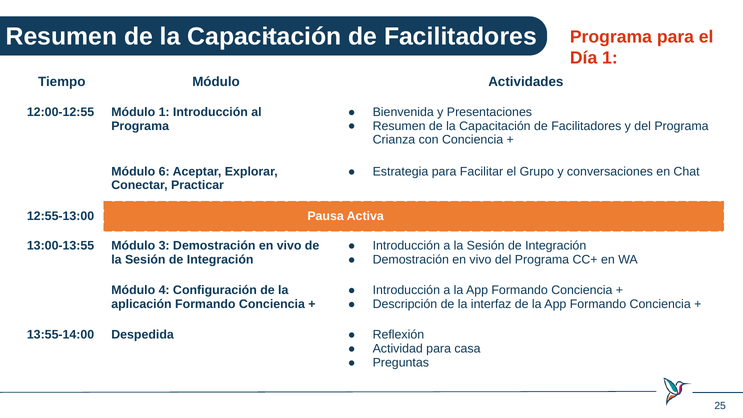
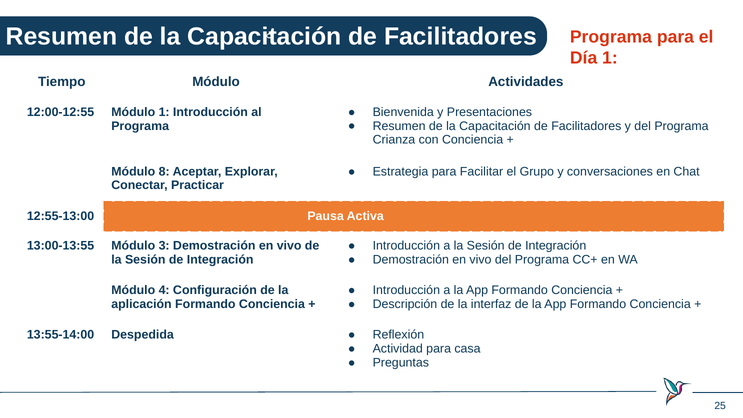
6: 6 -> 8
